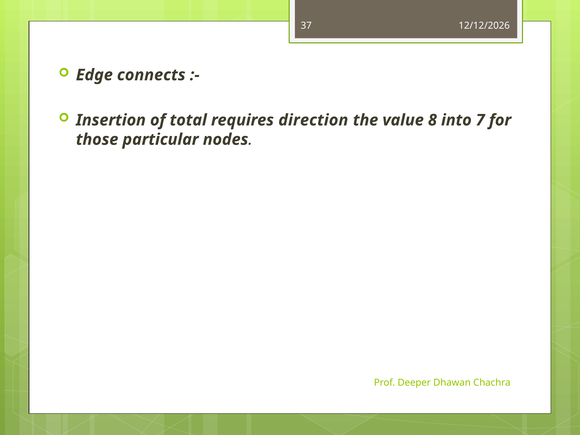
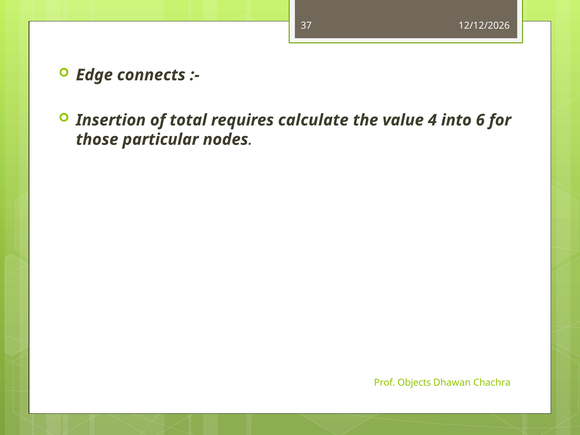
direction: direction -> calculate
8: 8 -> 4
7: 7 -> 6
Deeper: Deeper -> Objects
